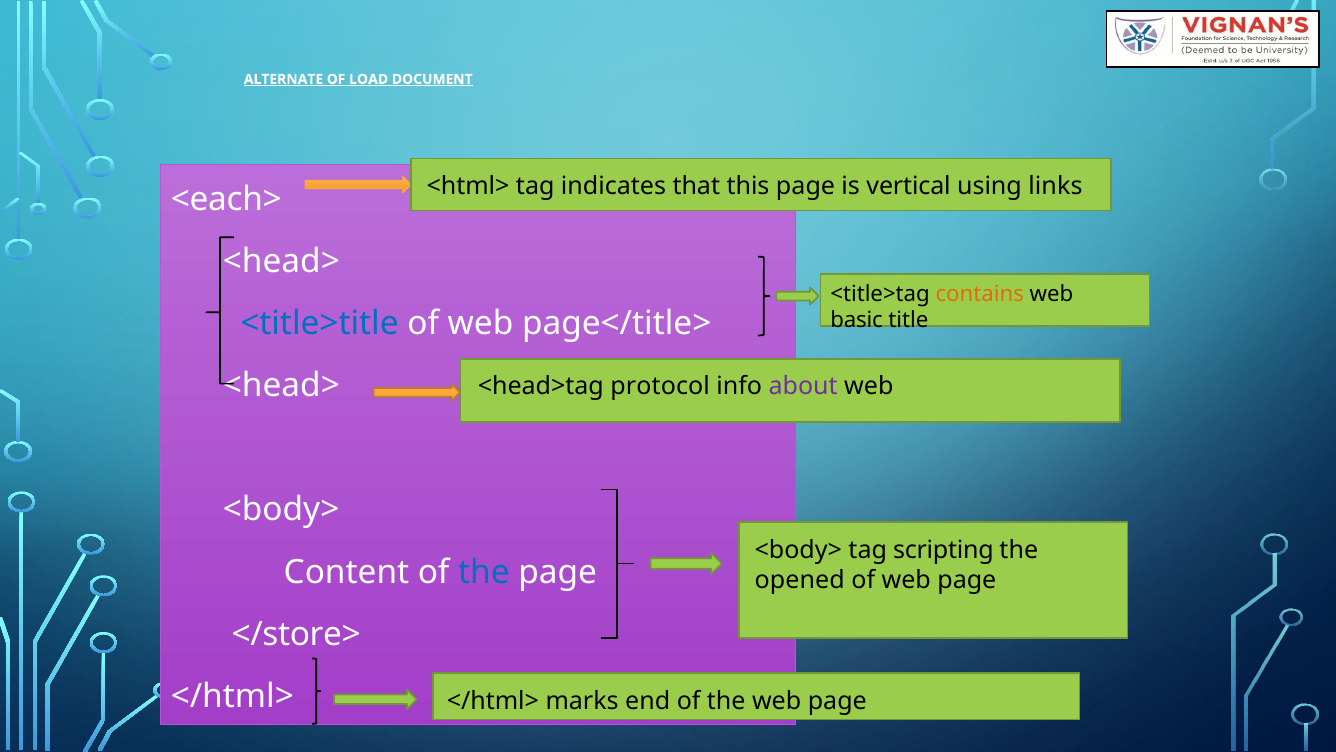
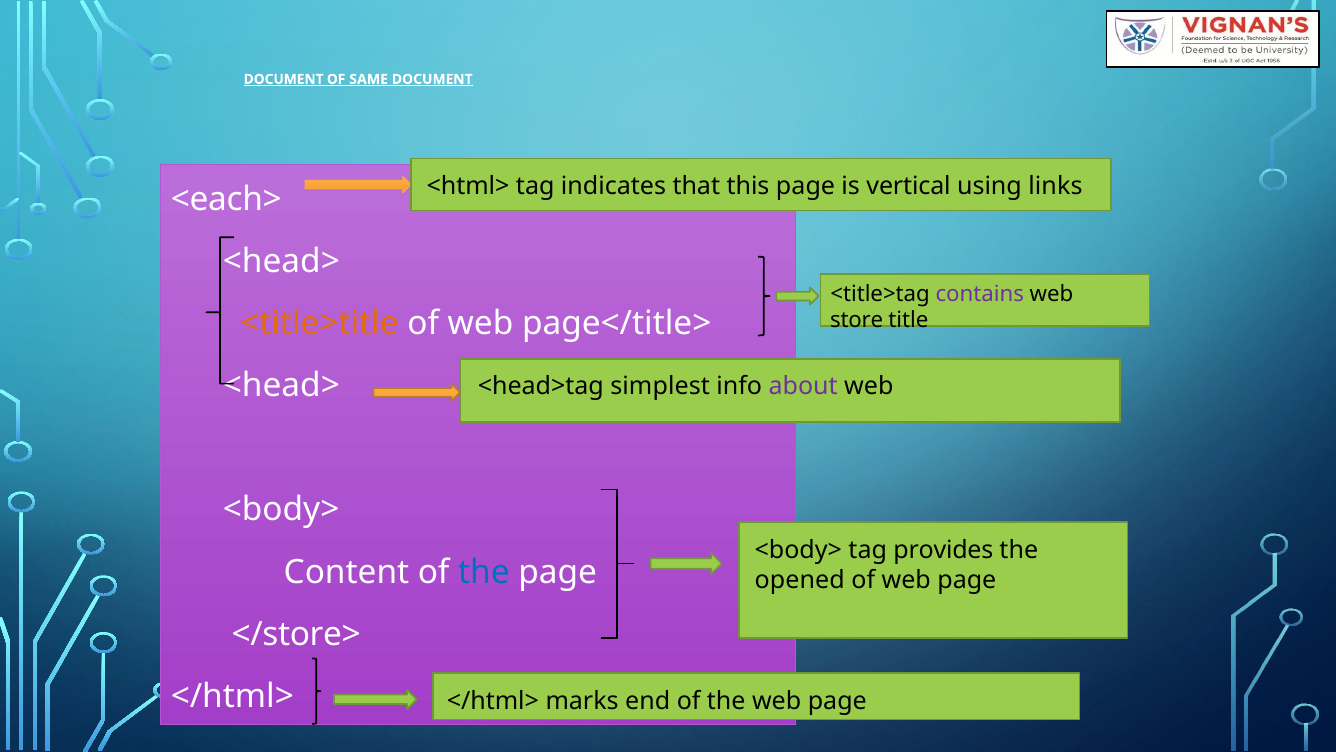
ALTERNATE at (284, 79): ALTERNATE -> DOCUMENT
LOAD: LOAD -> SAME
contains colour: orange -> purple
basic: basic -> store
<title>title colour: blue -> orange
protocol: protocol -> simplest
scripting: scripting -> provides
